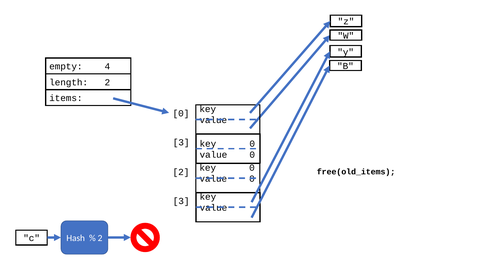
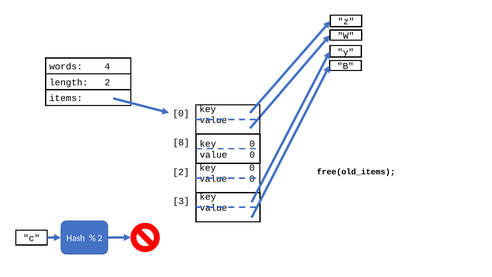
empty: empty -> words
3 at (181, 142): 3 -> 8
